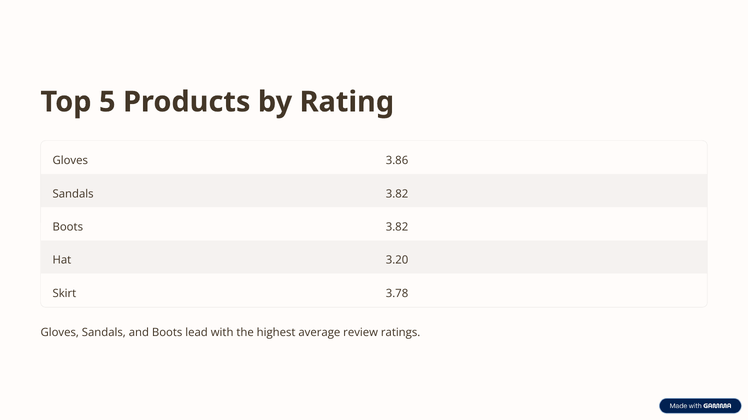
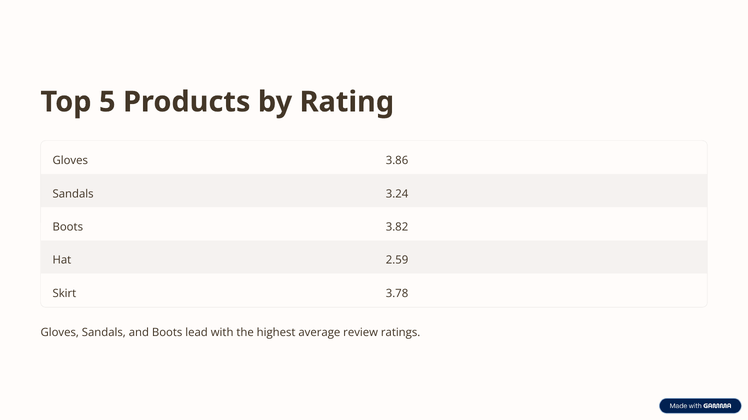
Sandals 3.82: 3.82 -> 3.24
3.20: 3.20 -> 2.59
